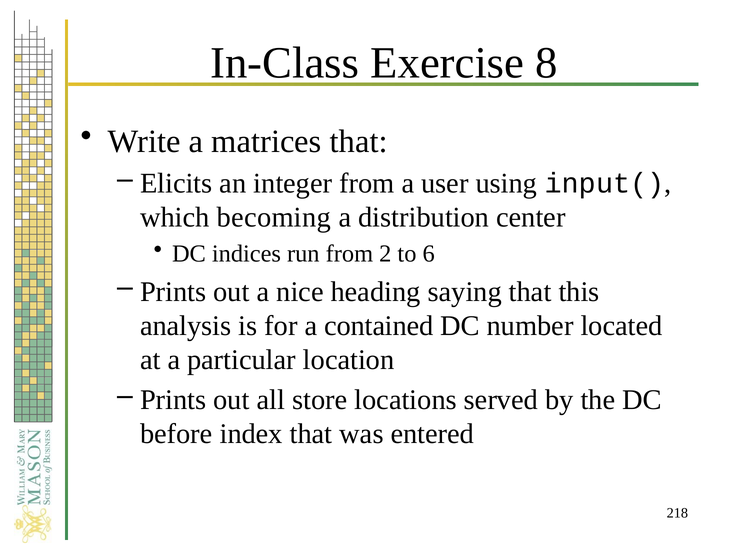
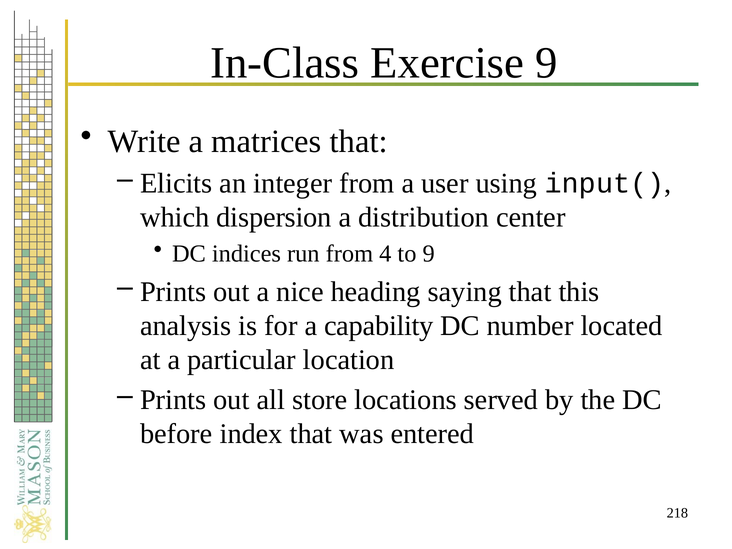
Exercise 8: 8 -> 9
becoming: becoming -> dispersion
2: 2 -> 4
to 6: 6 -> 9
contained: contained -> capability
